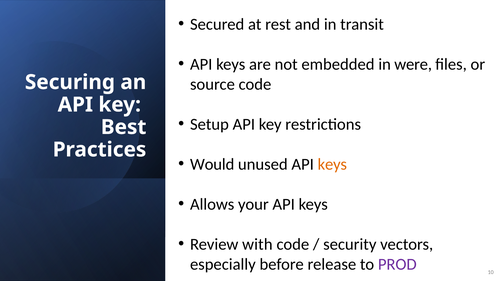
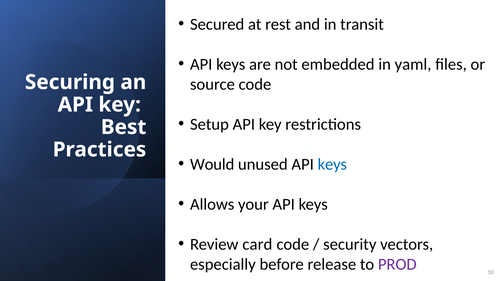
were: were -> yaml
keys at (332, 164) colour: orange -> blue
with: with -> card
